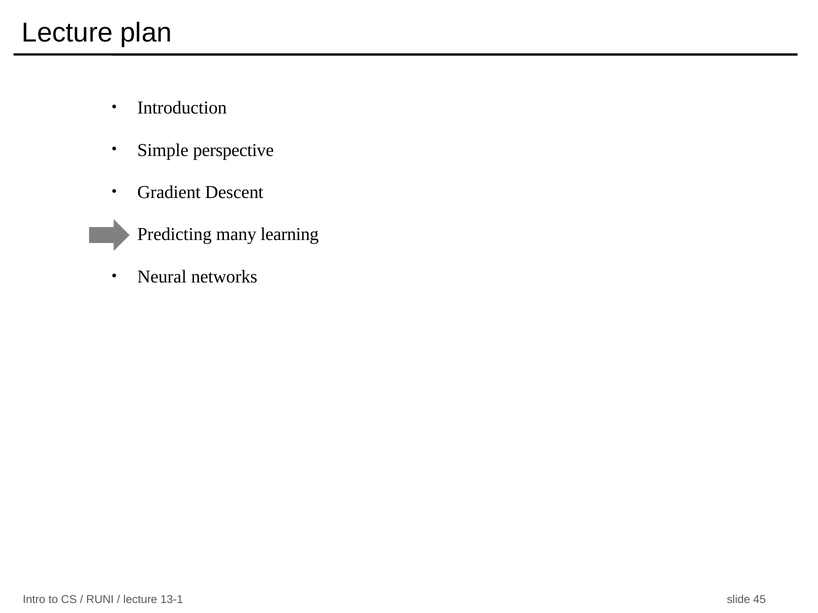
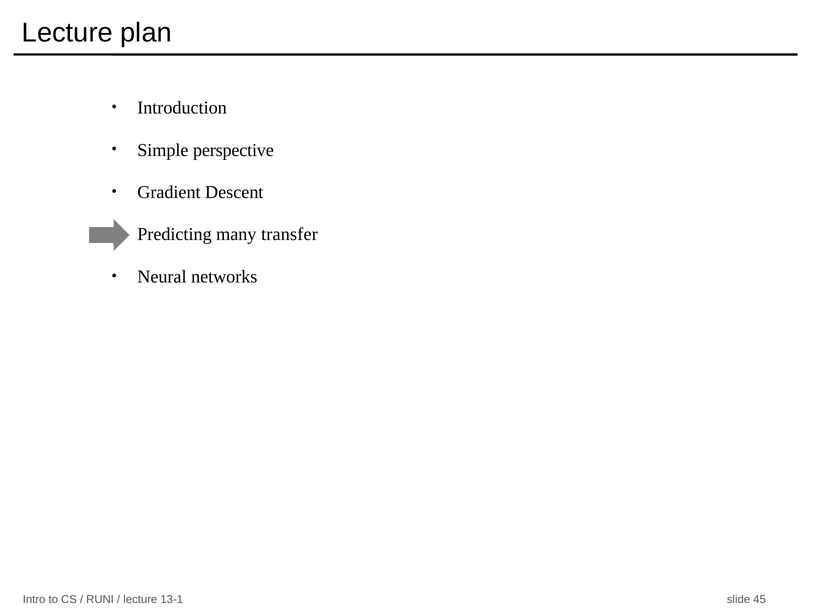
learning: learning -> transfer
